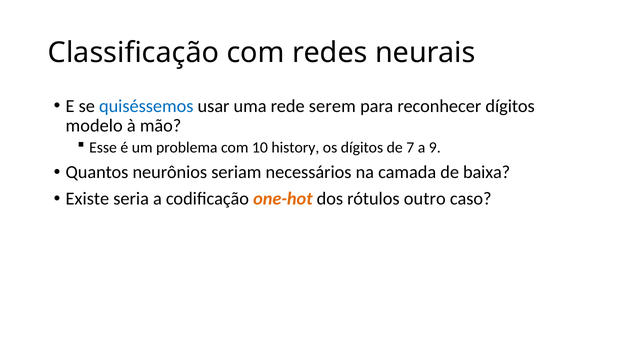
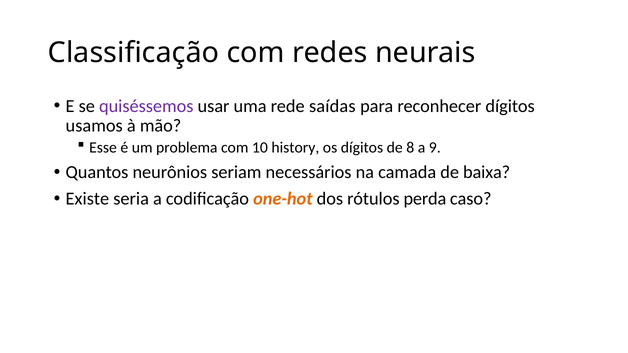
quiséssemos colour: blue -> purple
serem: serem -> saídas
modelo: modelo -> usamos
7: 7 -> 8
outro: outro -> perda
